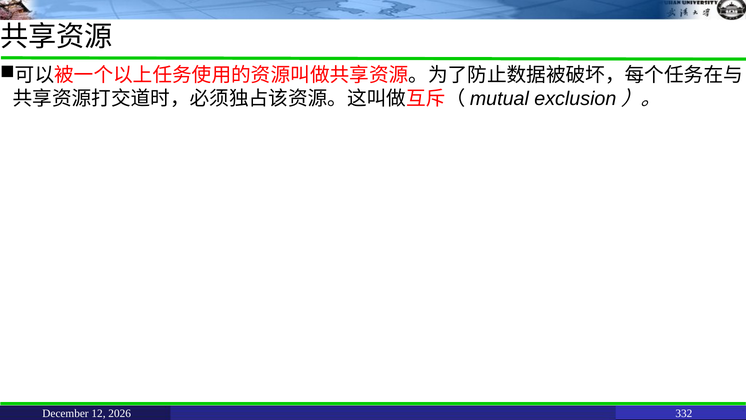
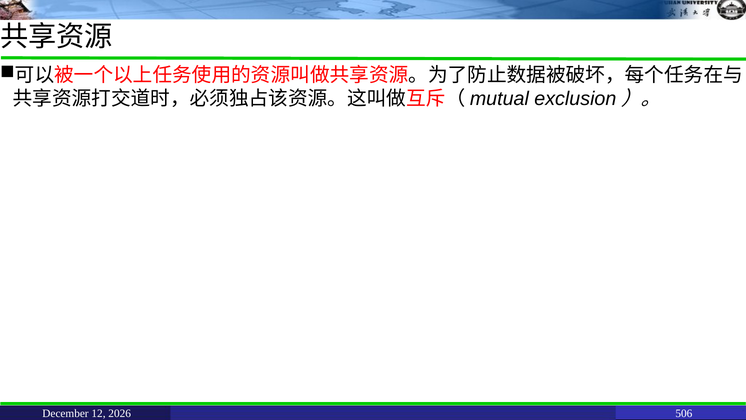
332: 332 -> 506
